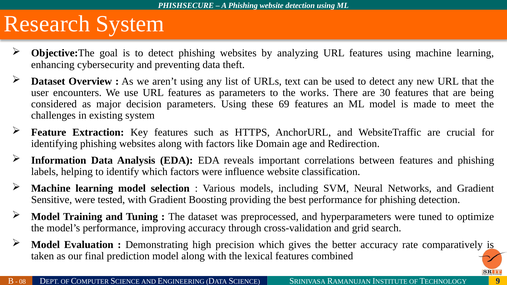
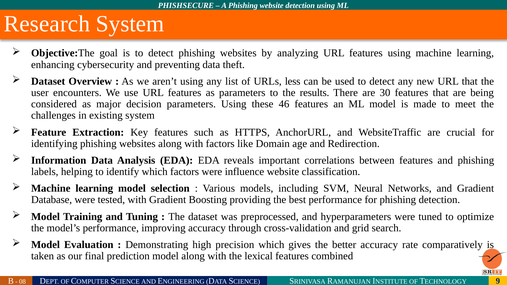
text: text -> less
works: works -> results
69: 69 -> 46
Sensitive: Sensitive -> Database
